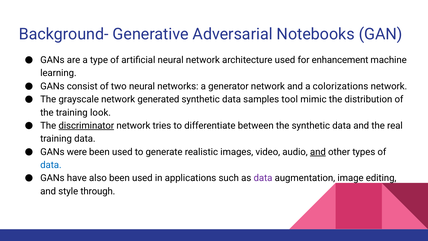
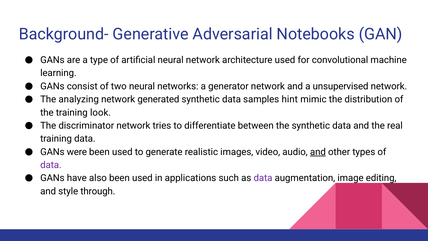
enhancement: enhancement -> convolutional
colorizations: colorizations -> unsupervised
grayscale: grayscale -> analyzing
tool: tool -> hint
discriminator underline: present -> none
data at (51, 165) colour: blue -> purple
